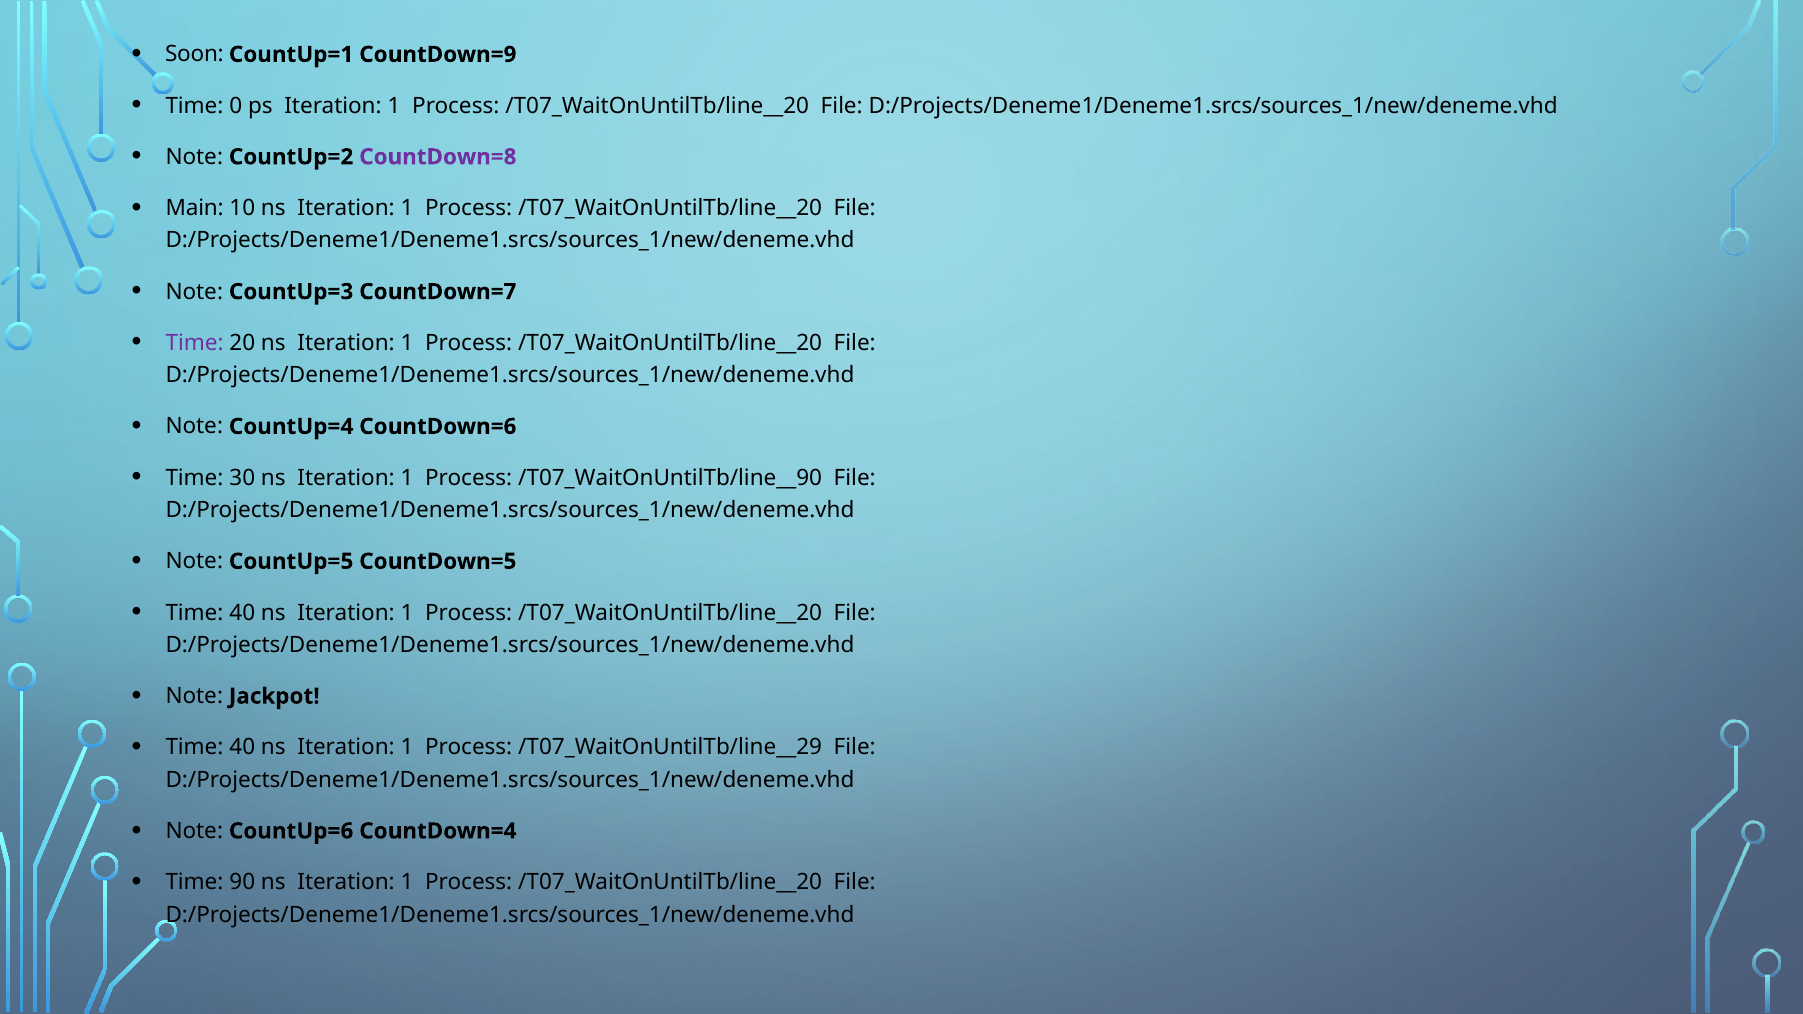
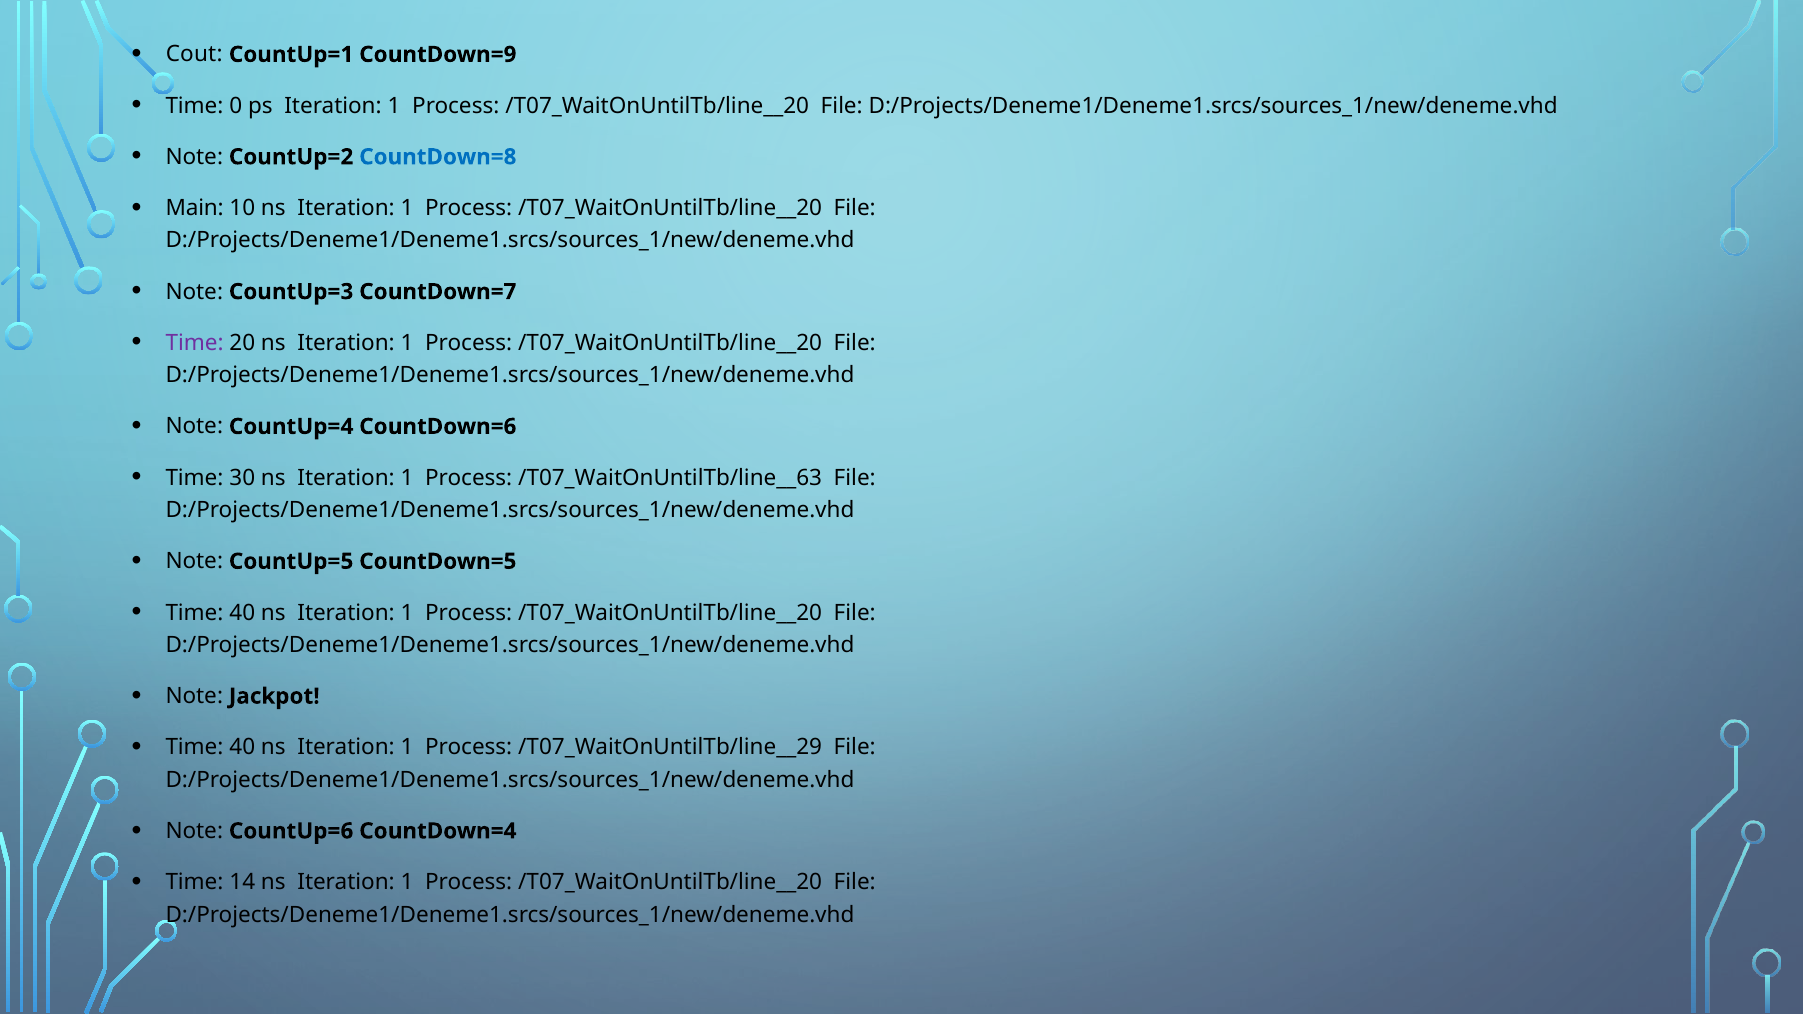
Soon: Soon -> Cout
CountDown=8 colour: purple -> blue
/T07_WaitOnUntilTb/line__90: /T07_WaitOnUntilTb/line__90 -> /T07_WaitOnUntilTb/line__63
90: 90 -> 14
